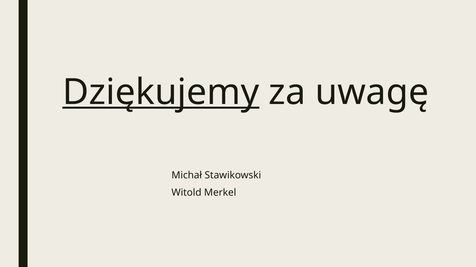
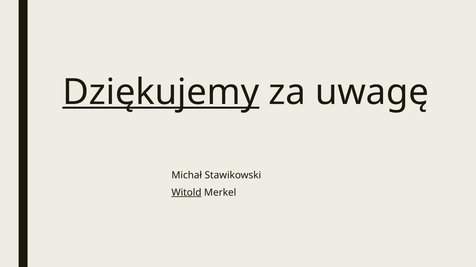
Witold underline: none -> present
